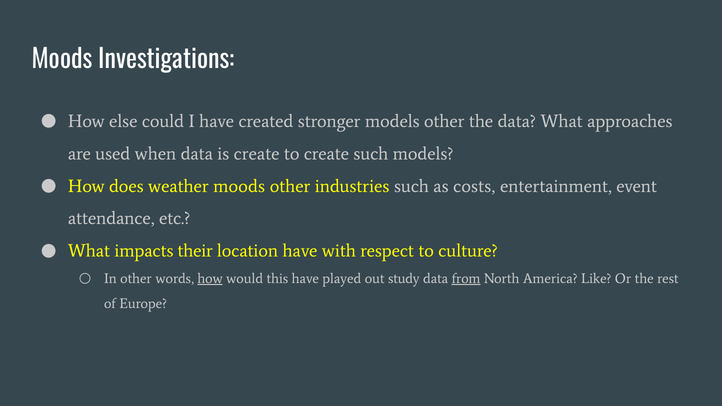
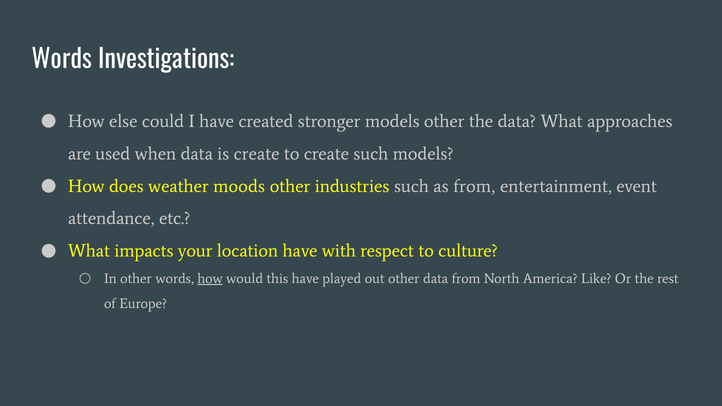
Moods at (62, 60): Moods -> Words
as costs: costs -> from
their: their -> your
out study: study -> other
from at (466, 279) underline: present -> none
